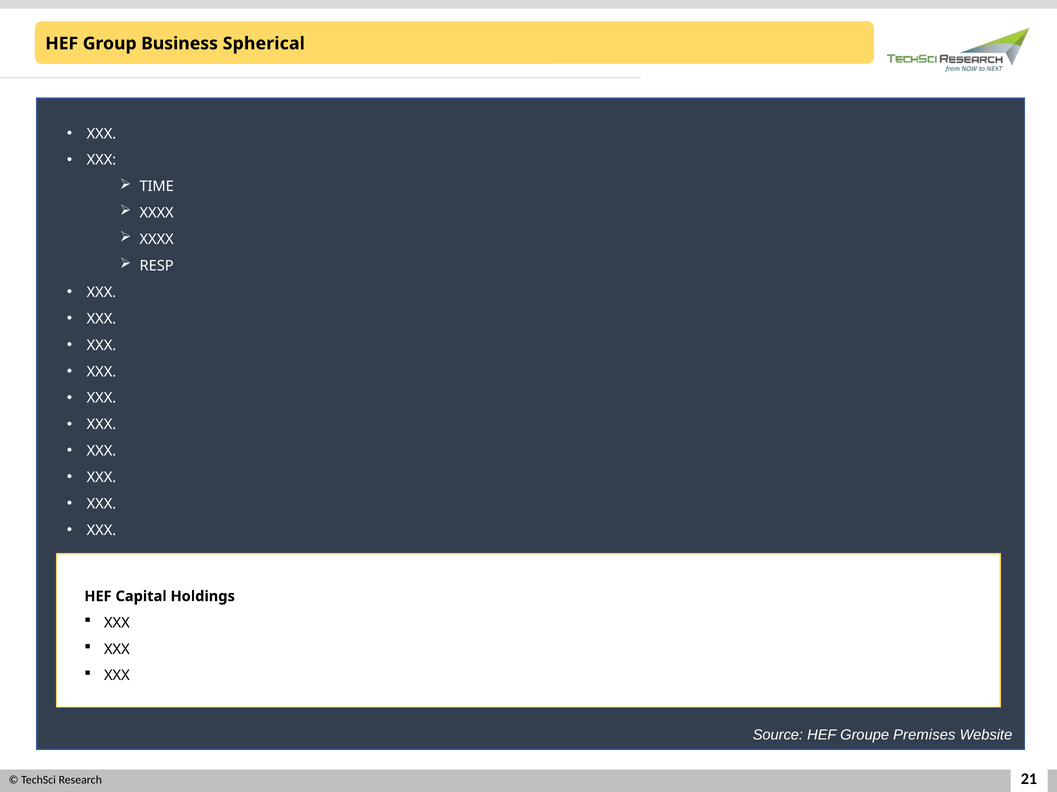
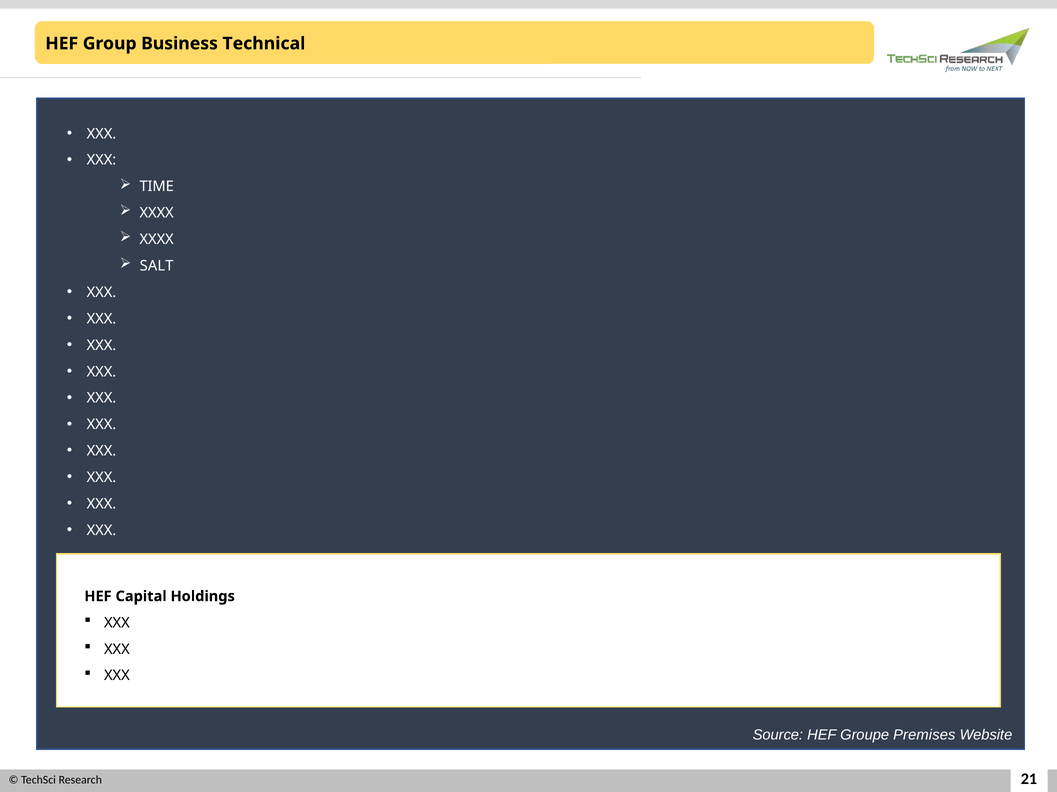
Spherical: Spherical -> Technical
RESP: RESP -> SALT
